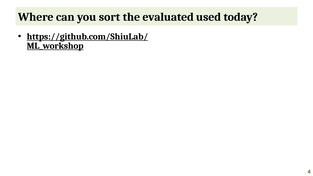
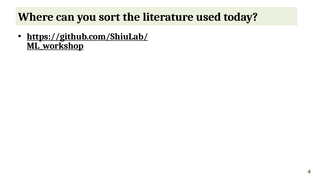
evaluated: evaluated -> literature
